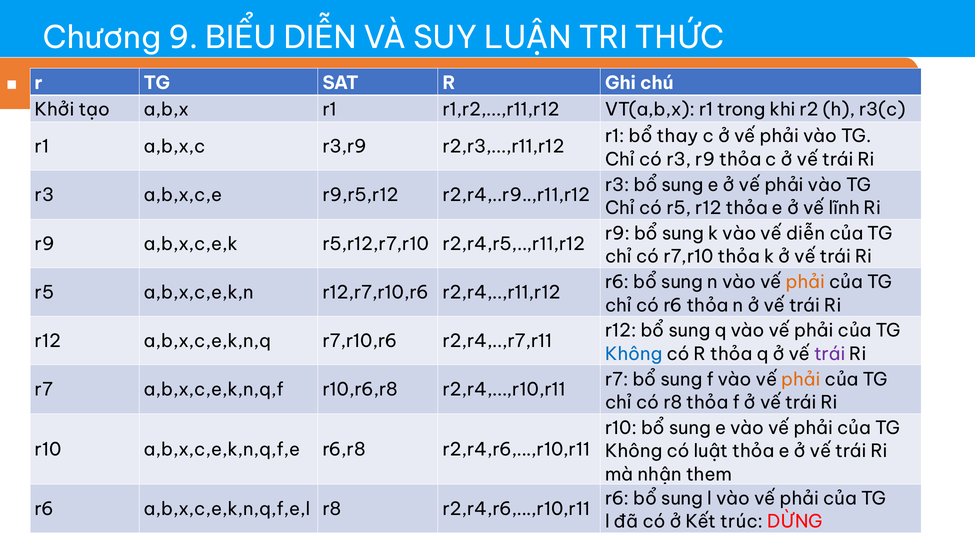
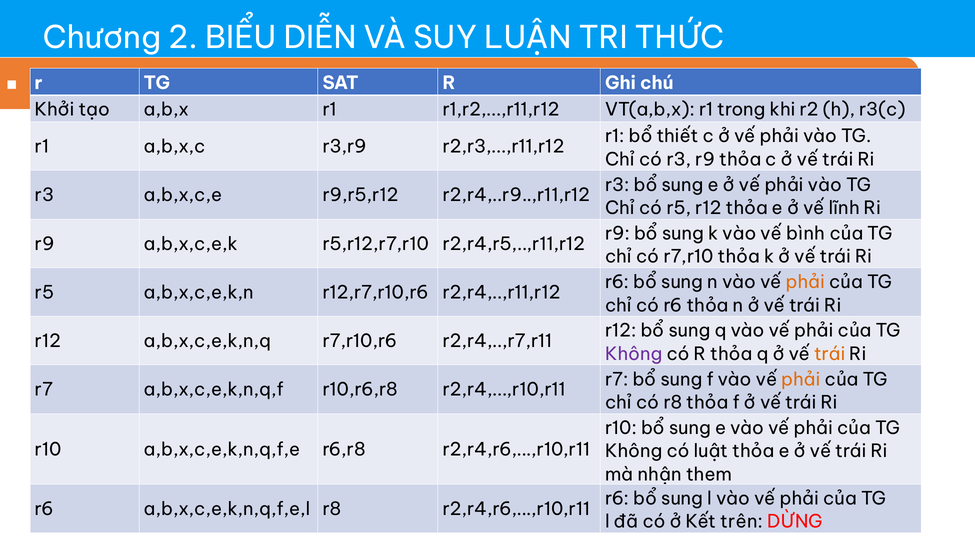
9: 9 -> 2
thay: thay -> thiết
vế diễn: diễn -> bình
Không at (634, 354) colour: blue -> purple
trái at (830, 354) colour: purple -> orange
trúc: trúc -> trên
